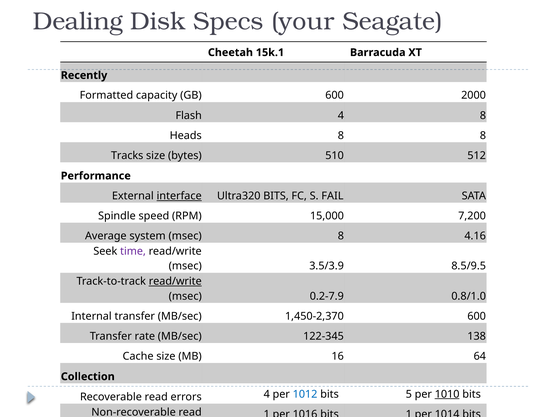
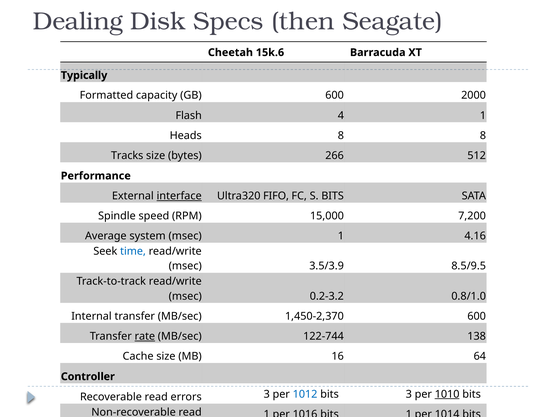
your: your -> then
15k.1: 15k.1 -> 15k.6
Recently: Recently -> Typically
4 8: 8 -> 1
510: 510 -> 266
Ultra320 BITS: BITS -> FIFO
S FAIL: FAIL -> BITS
msec 8: 8 -> 1
time colour: purple -> blue
read/write at (175, 281) underline: present -> none
0.2-7.9: 0.2-7.9 -> 0.2-3.2
rate underline: none -> present
122-345: 122-345 -> 122-744
Collection: Collection -> Controller
4 at (267, 394): 4 -> 3
bits 5: 5 -> 3
